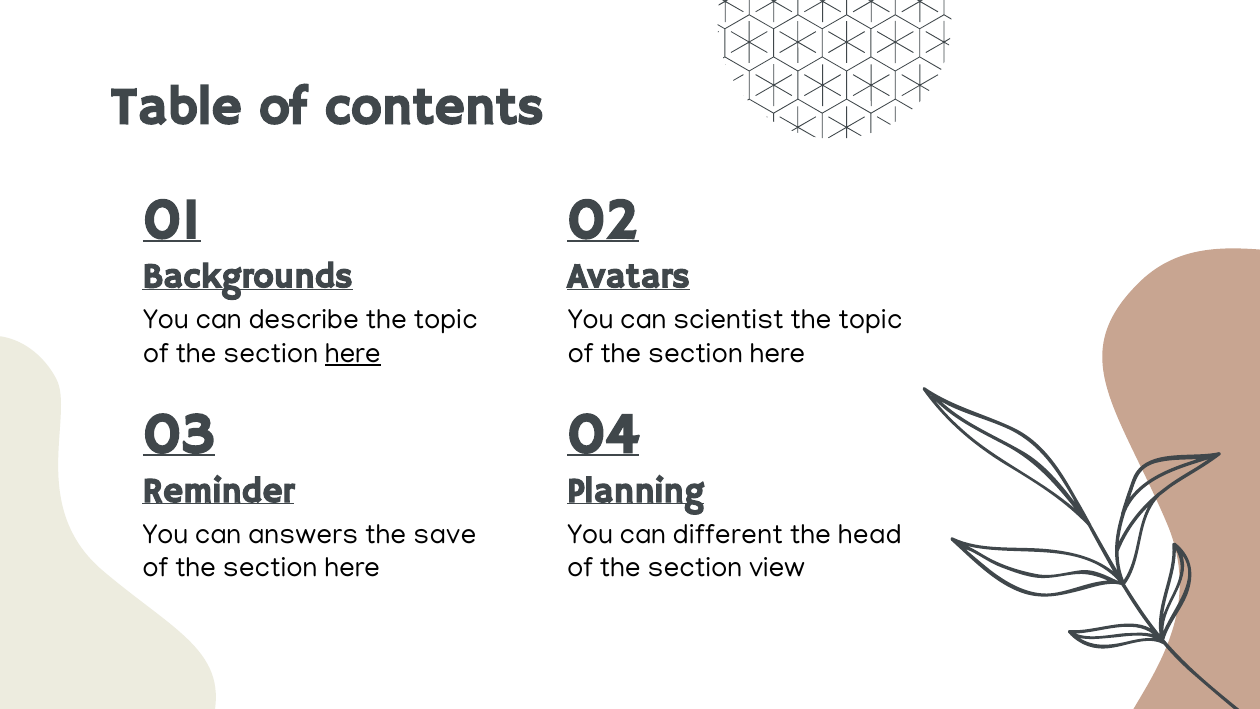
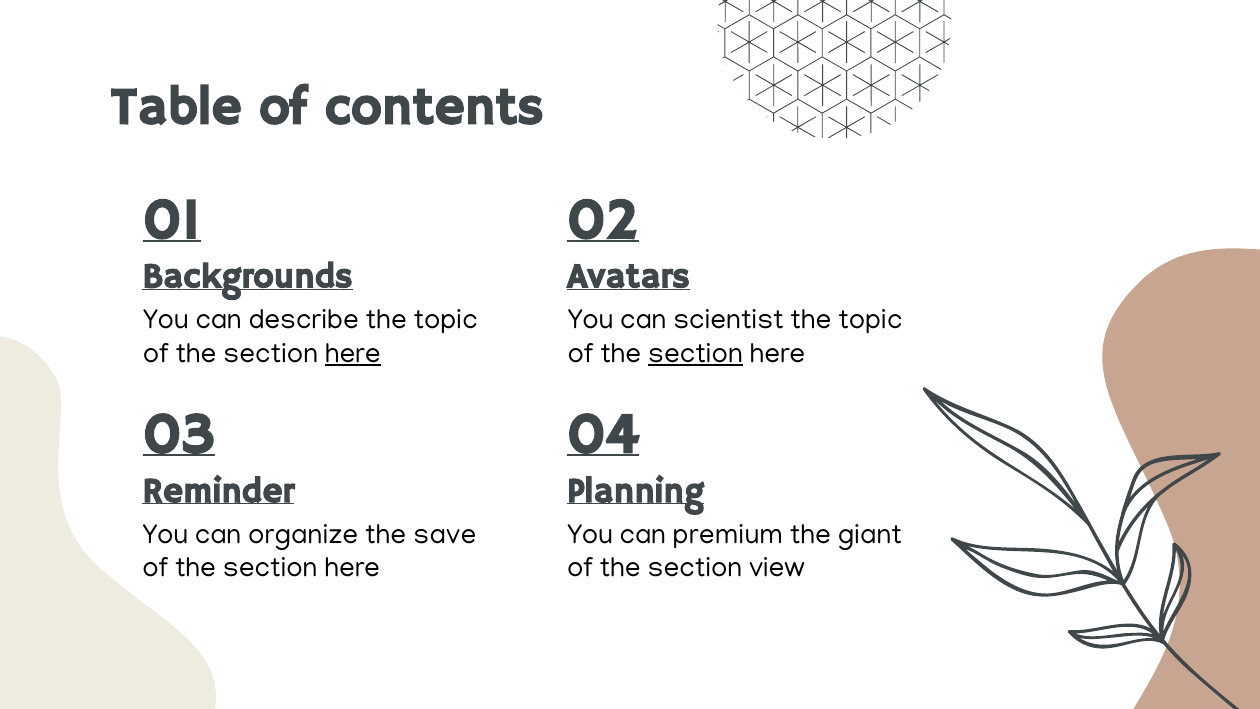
section at (695, 353) underline: none -> present
answers: answers -> organize
different: different -> premium
head: head -> giant
